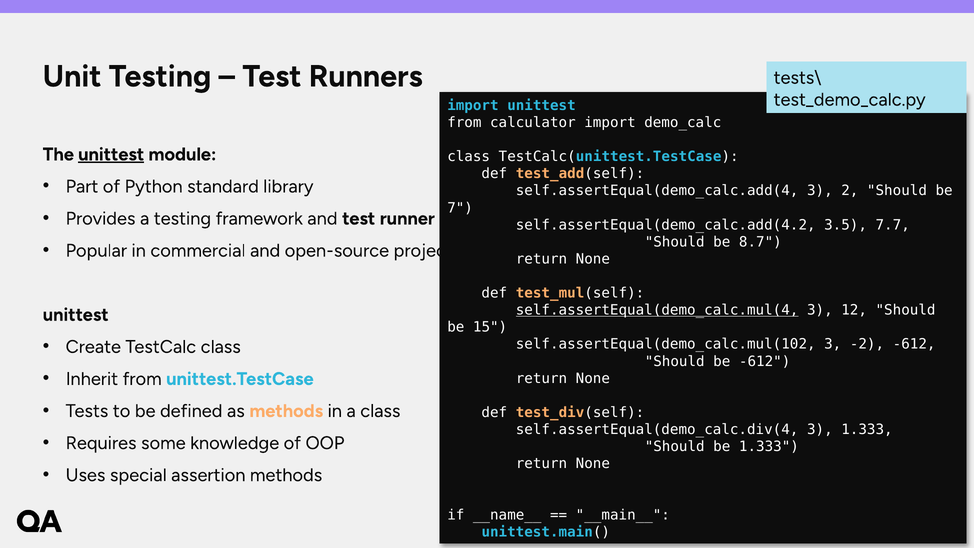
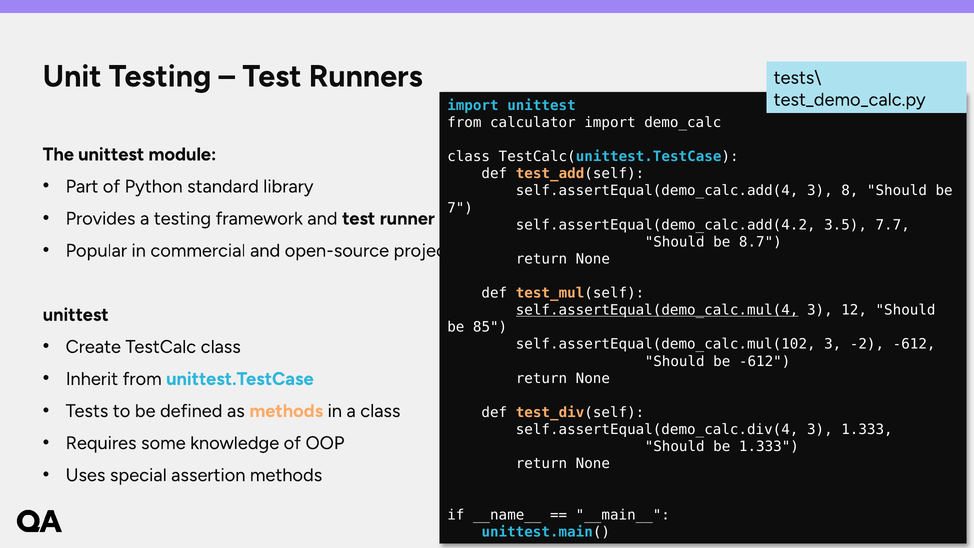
unittest at (111, 154) underline: present -> none
2: 2 -> 8
15: 15 -> 85
